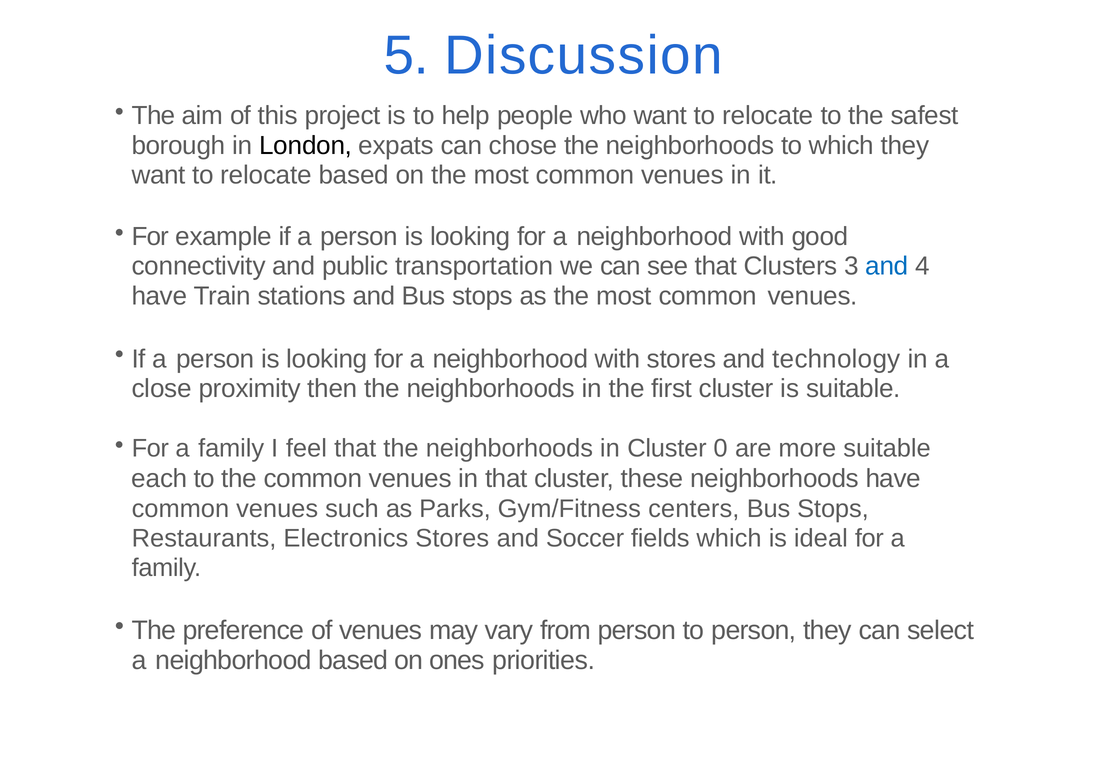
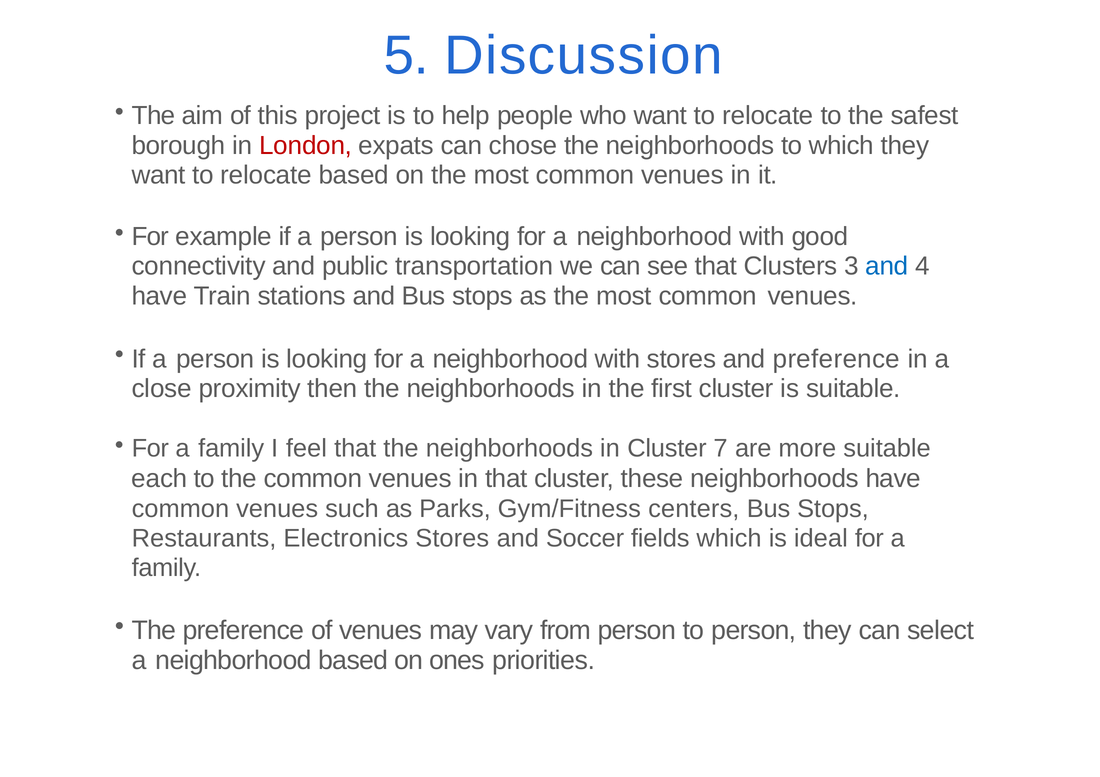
London colour: black -> red
and technology: technology -> preference
0: 0 -> 7
